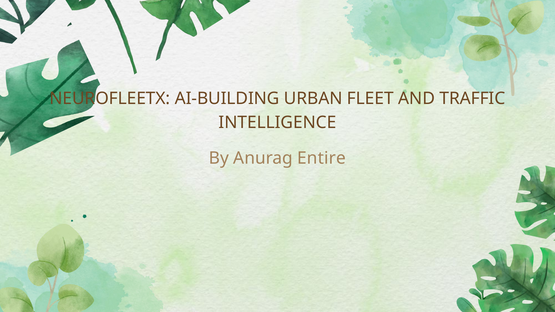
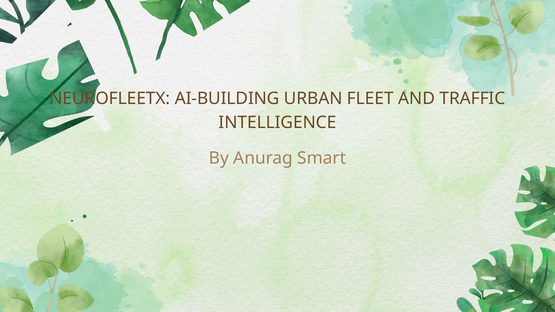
Entire: Entire -> Smart
